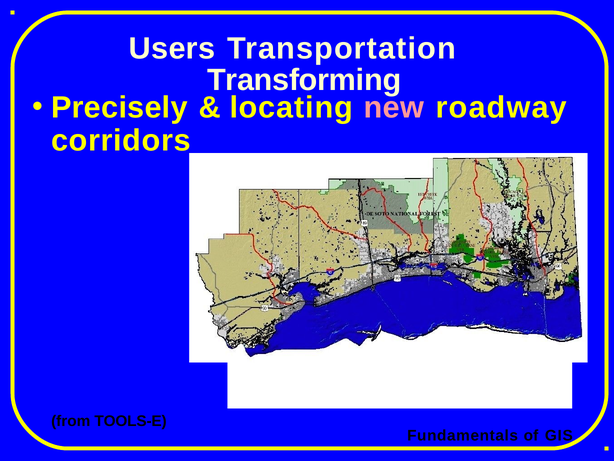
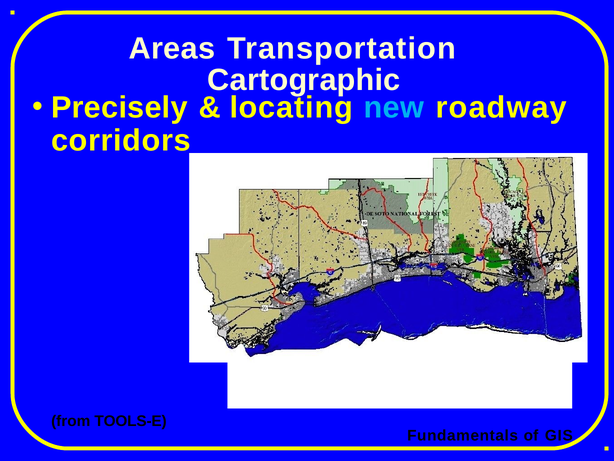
Users: Users -> Areas
Transforming: Transforming -> Cartographic
new colour: pink -> light blue
